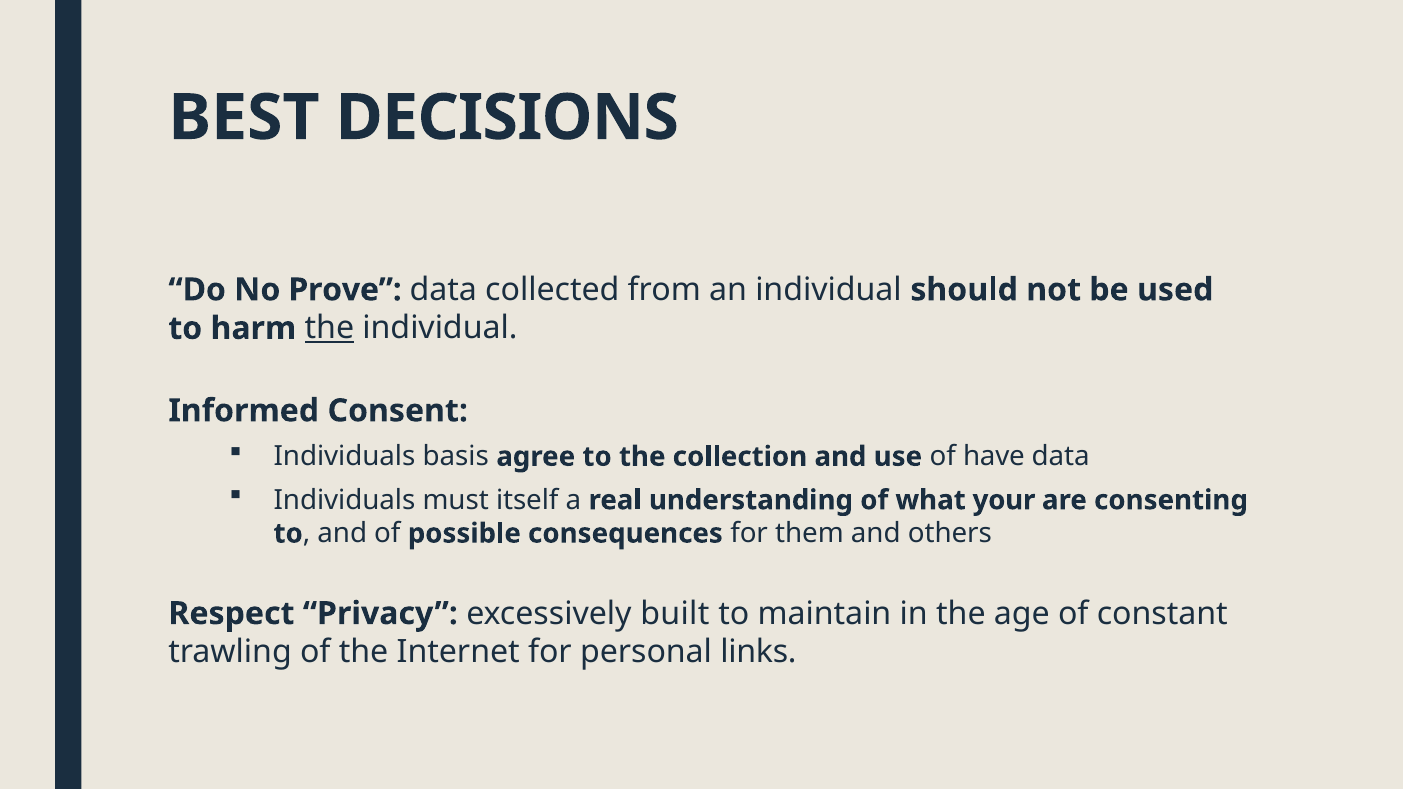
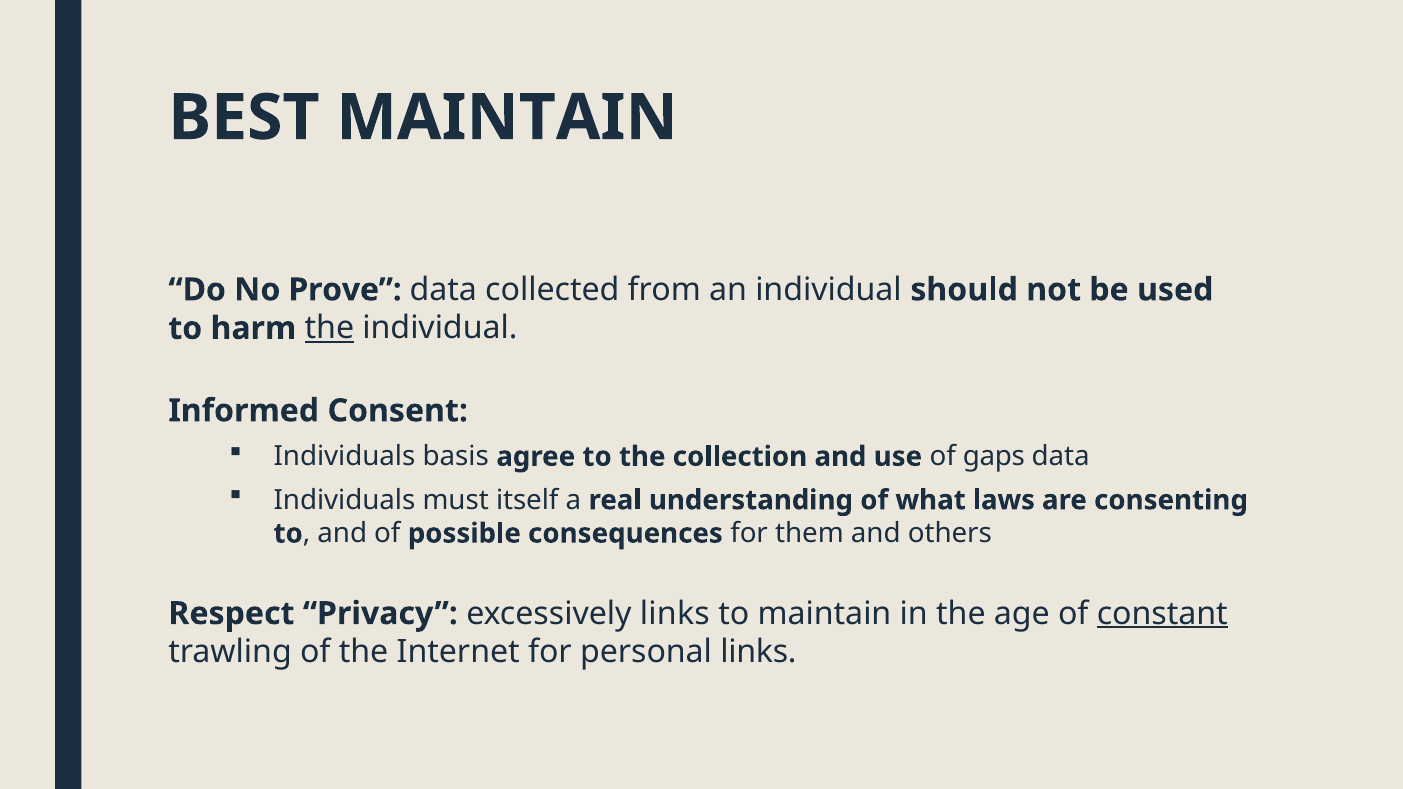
BEST DECISIONS: DECISIONS -> MAINTAIN
have: have -> gaps
your: your -> laws
excessively built: built -> links
constant underline: none -> present
